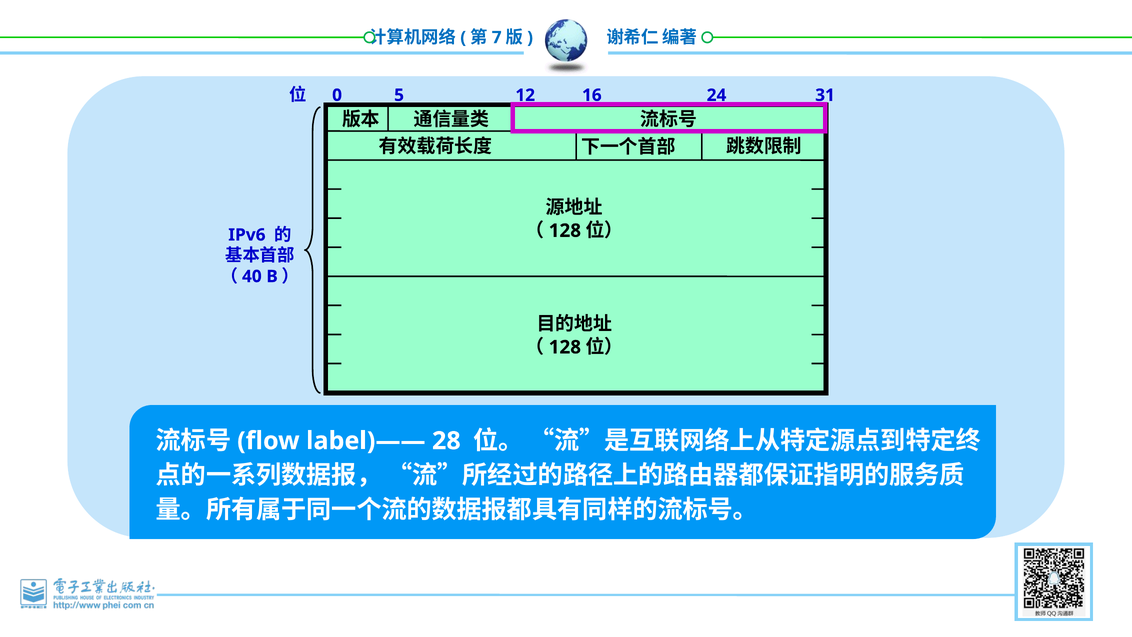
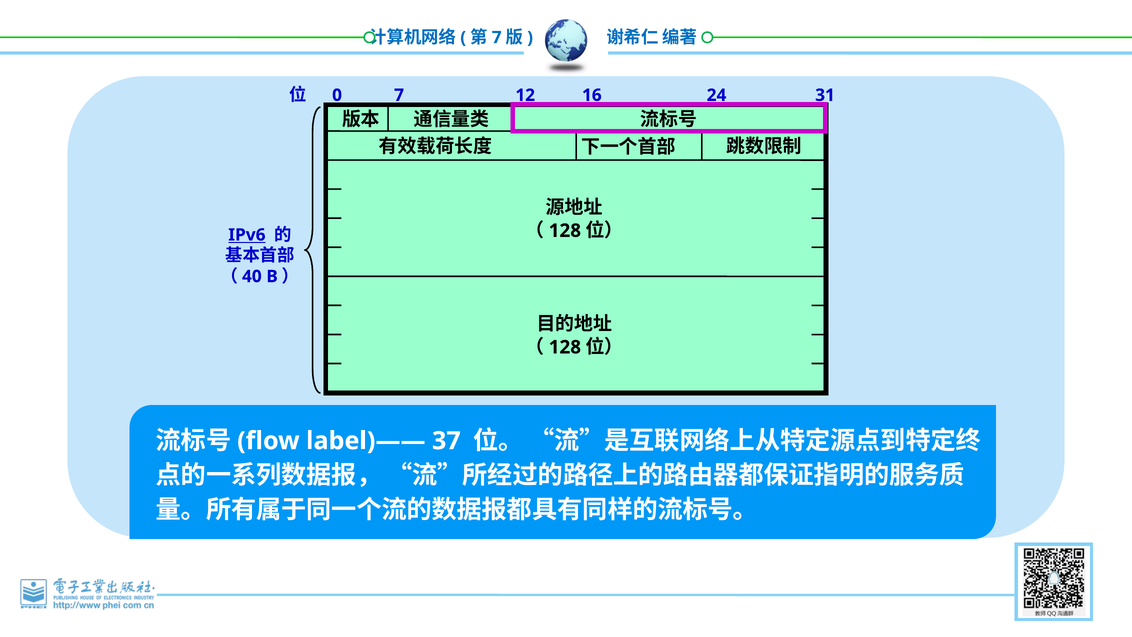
0 5: 5 -> 7
IPv6 underline: none -> present
28: 28 -> 37
